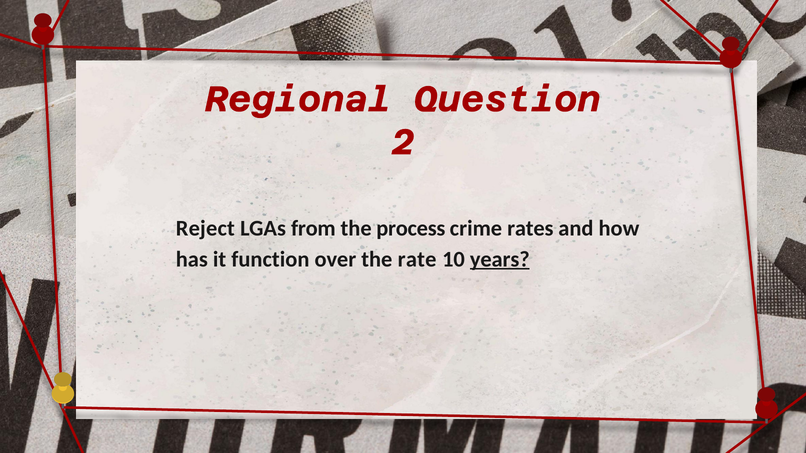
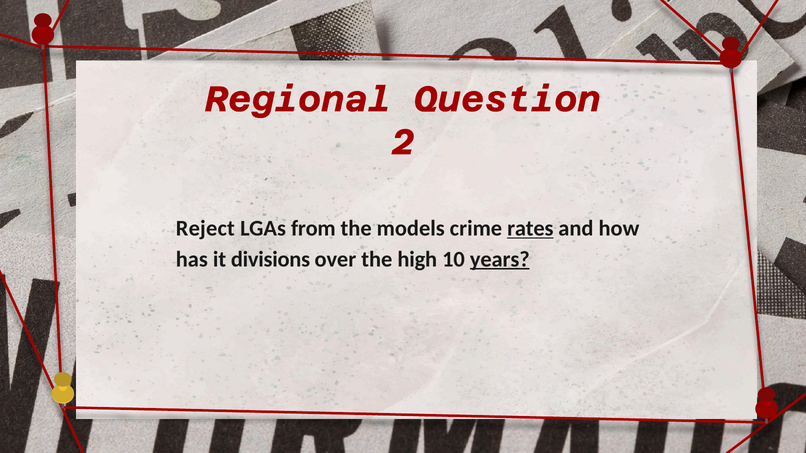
process: process -> models
rates underline: none -> present
function: function -> divisions
rate: rate -> high
